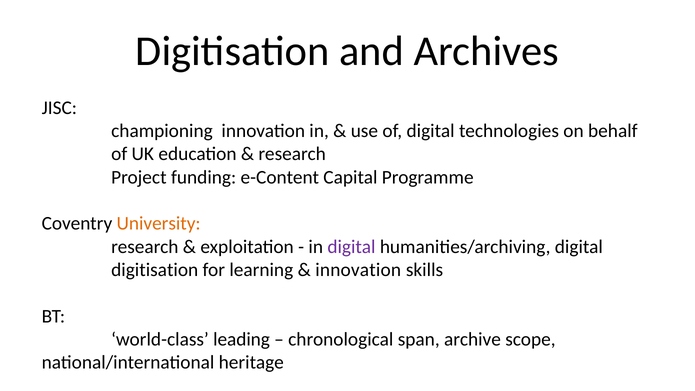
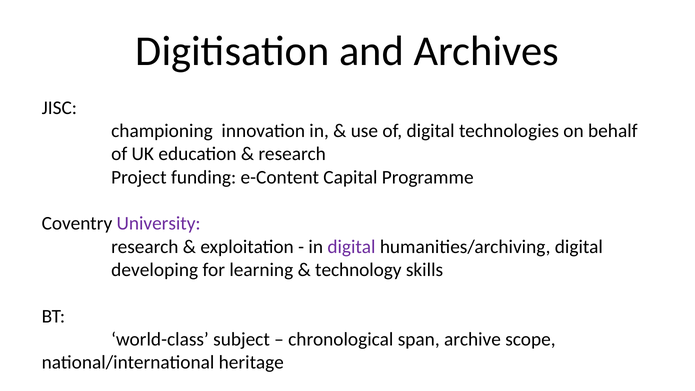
University colour: orange -> purple
digitisation at (155, 270): digitisation -> developing
innovation at (358, 270): innovation -> technology
world-class leading: leading -> subject
